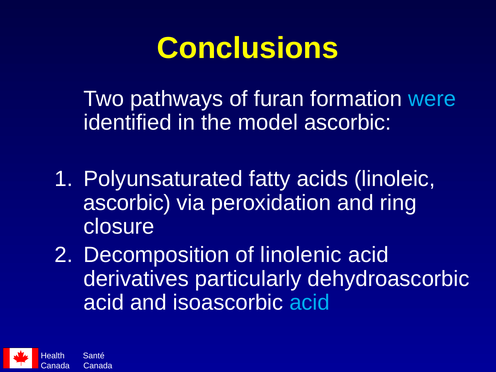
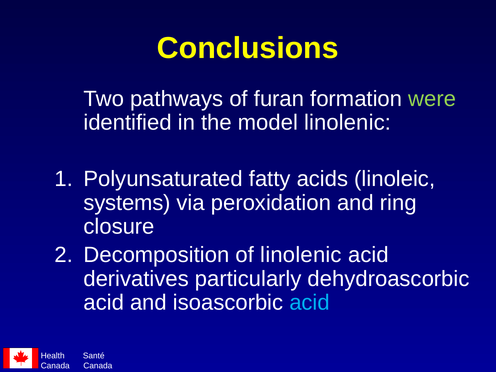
were colour: light blue -> light green
model ascorbic: ascorbic -> linolenic
ascorbic at (127, 203): ascorbic -> systems
